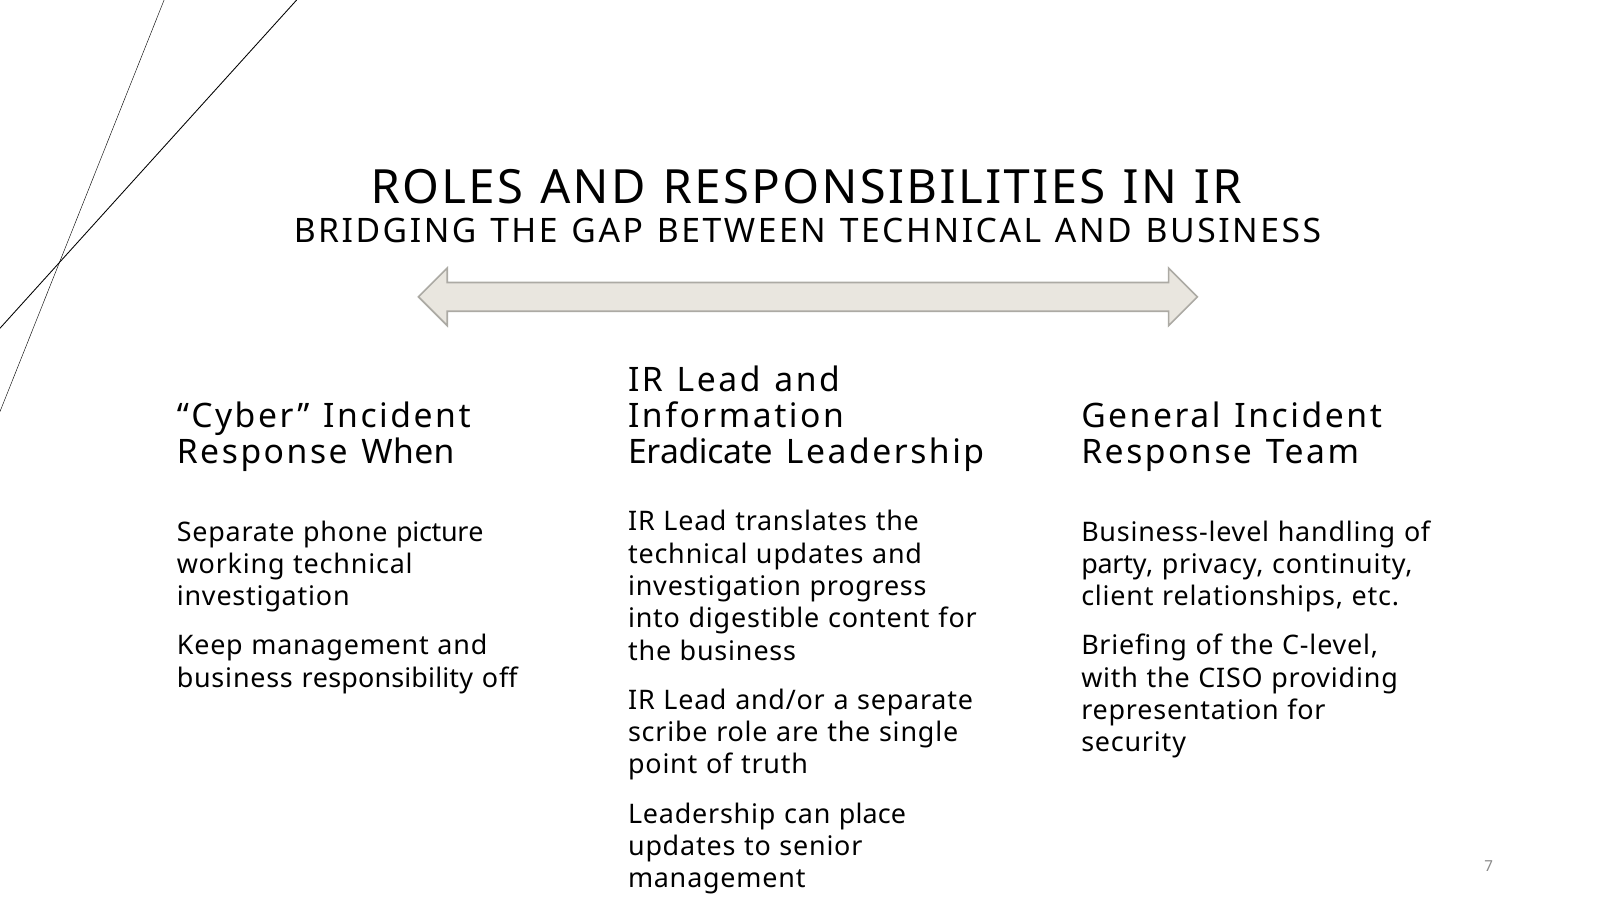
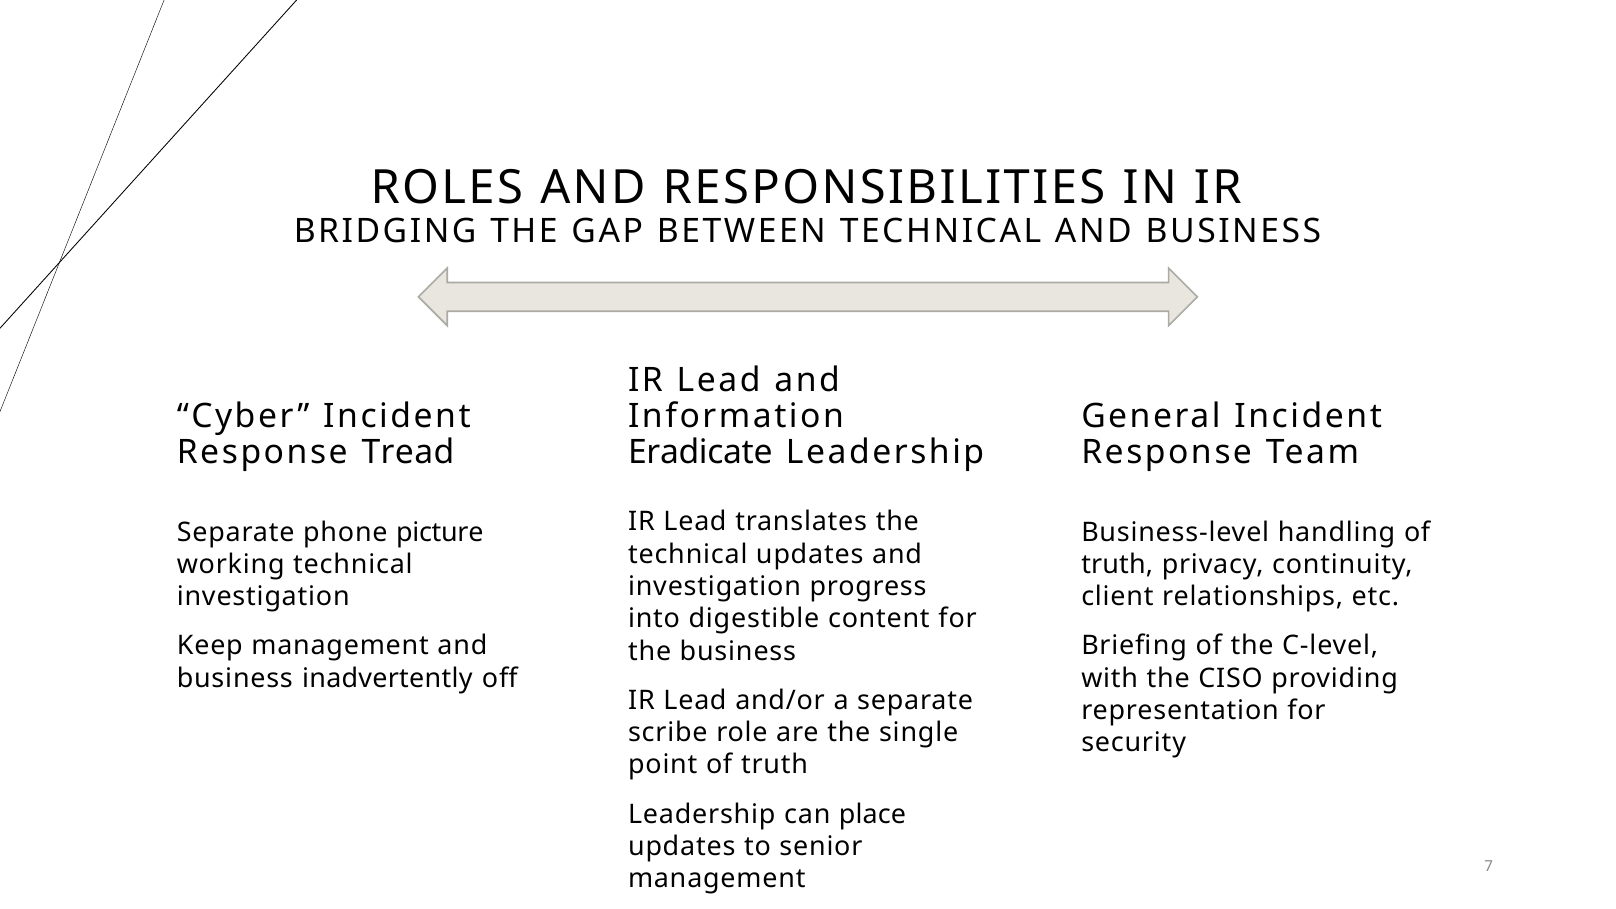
When: When -> Tread
party at (1117, 565): party -> truth
responsibility: responsibility -> inadvertently
